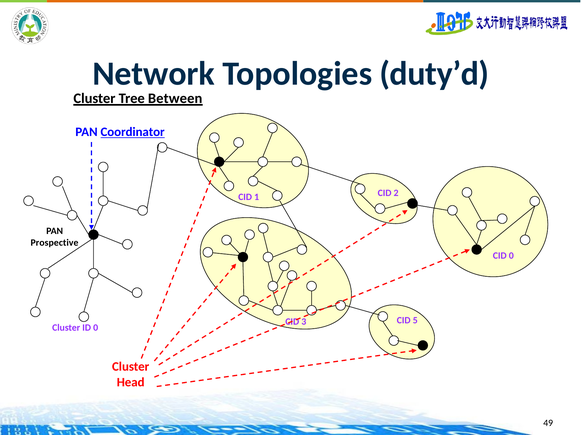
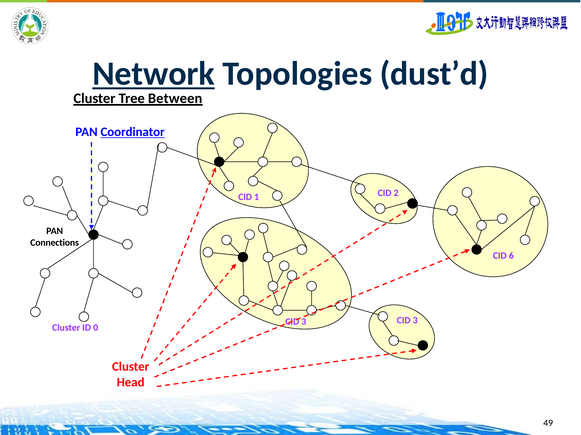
Network underline: none -> present
duty’d: duty’d -> dust’d
Prospective: Prospective -> Connections
CID 0: 0 -> 6
5 at (415, 321): 5 -> 3
